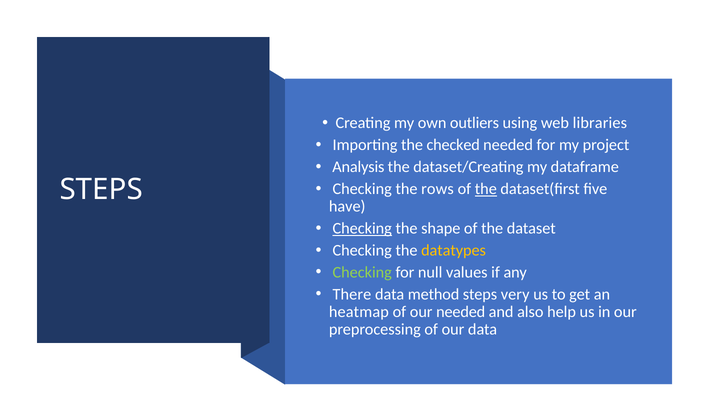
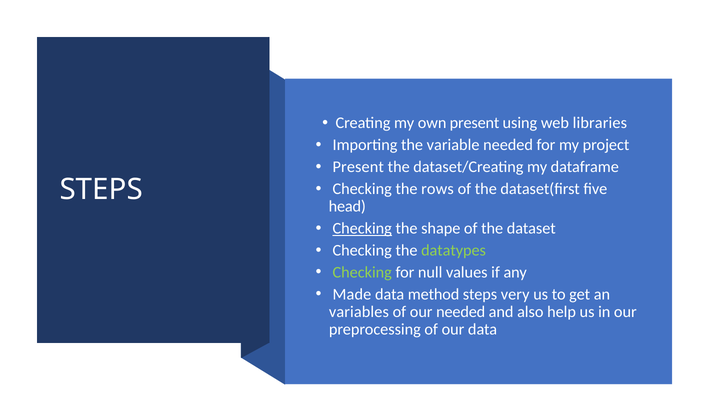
own outliers: outliers -> present
checked: checked -> variable
Analysis at (358, 167): Analysis -> Present
the at (486, 189) underline: present -> none
have: have -> head
datatypes colour: yellow -> light green
There: There -> Made
heatmap: heatmap -> variables
